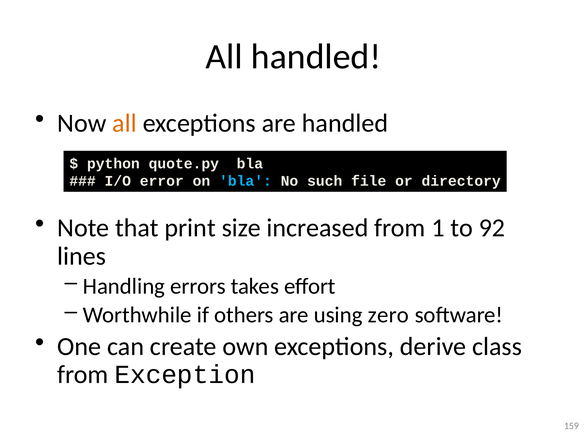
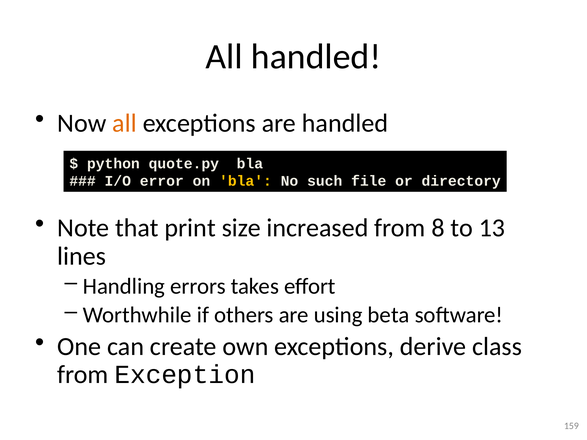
bla at (245, 181) colour: light blue -> yellow
1: 1 -> 8
92: 92 -> 13
zero: zero -> beta
